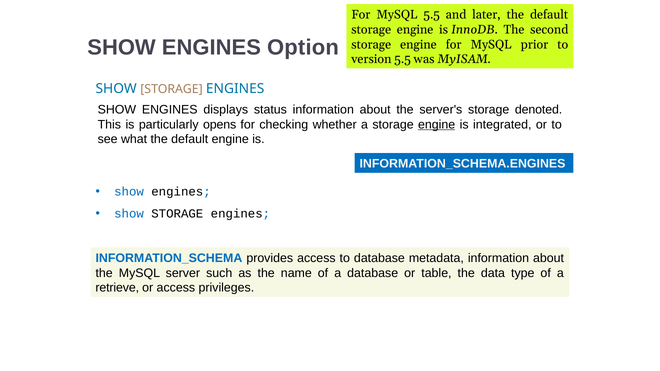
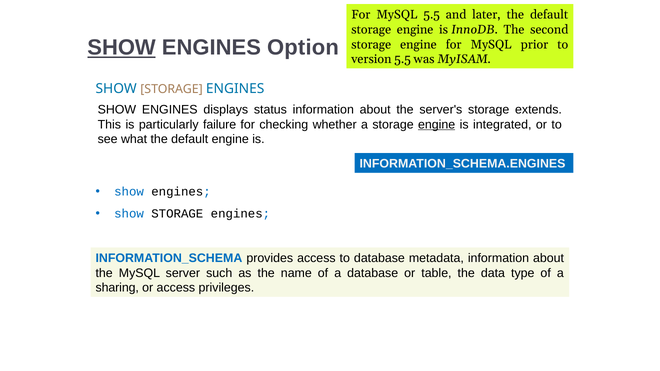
SHOW at (122, 48) underline: none -> present
denoted: denoted -> extends
opens: opens -> failure
retrieve: retrieve -> sharing
